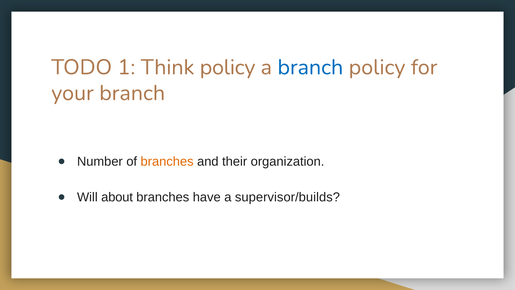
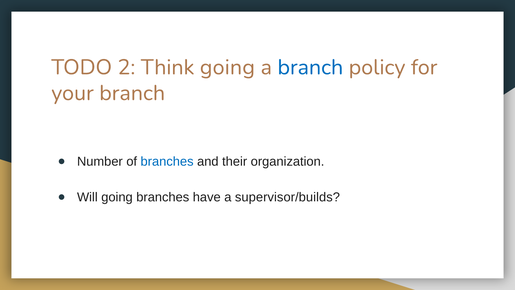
1: 1 -> 2
Think policy: policy -> going
branches at (167, 161) colour: orange -> blue
Will about: about -> going
